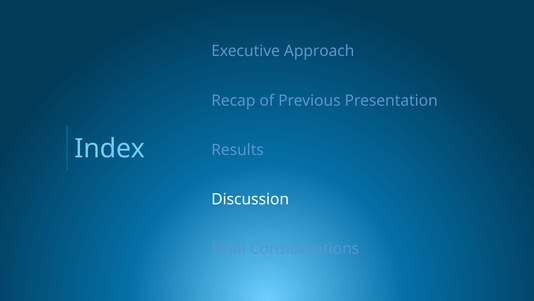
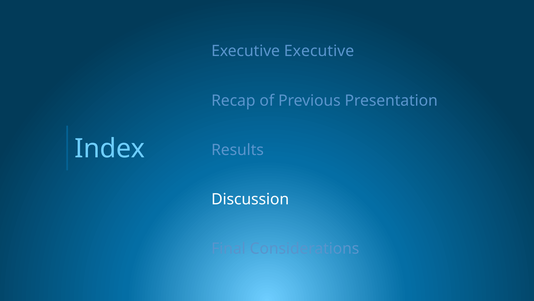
Executive Approach: Approach -> Executive
